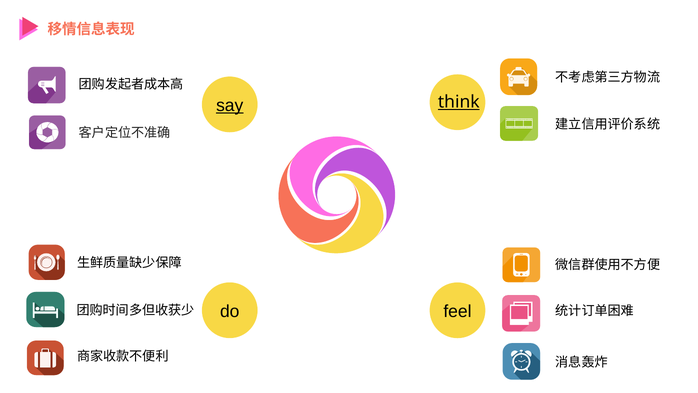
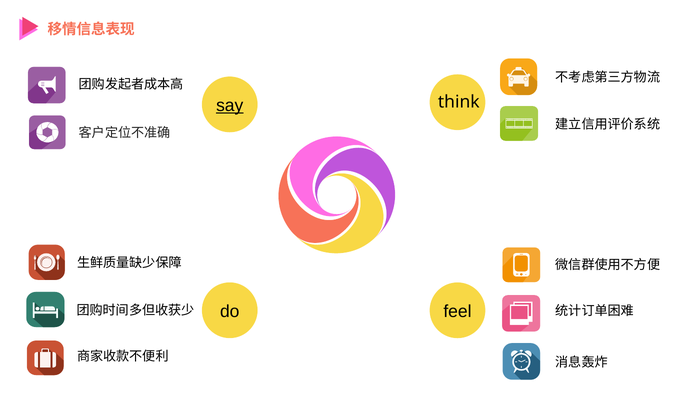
think underline: present -> none
